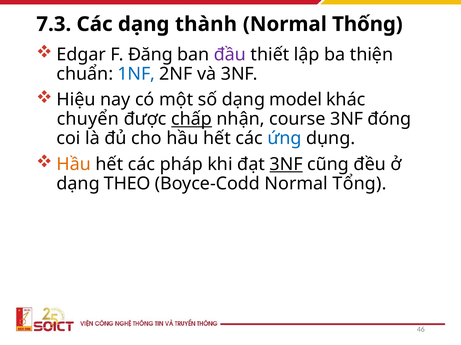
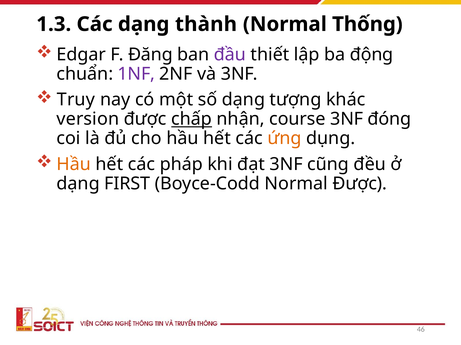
7.3: 7.3 -> 1.3
thiện: thiện -> động
1NF colour: blue -> purple
Hiệu: Hiệu -> Truy
model: model -> tượng
chuyển: chuyển -> version
ứng colour: blue -> orange
3NF at (286, 164) underline: present -> none
THEO: THEO -> FIRST
Normal Tổng: Tổng -> Được
